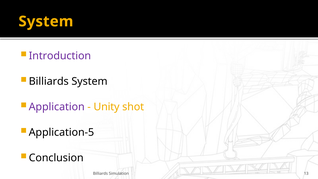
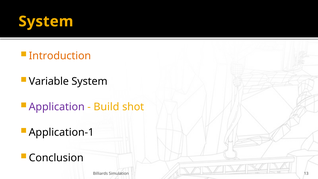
Introduction colour: purple -> orange
Billiards at (49, 81): Billiards -> Variable
Unity: Unity -> Build
Application-5: Application-5 -> Application-1
